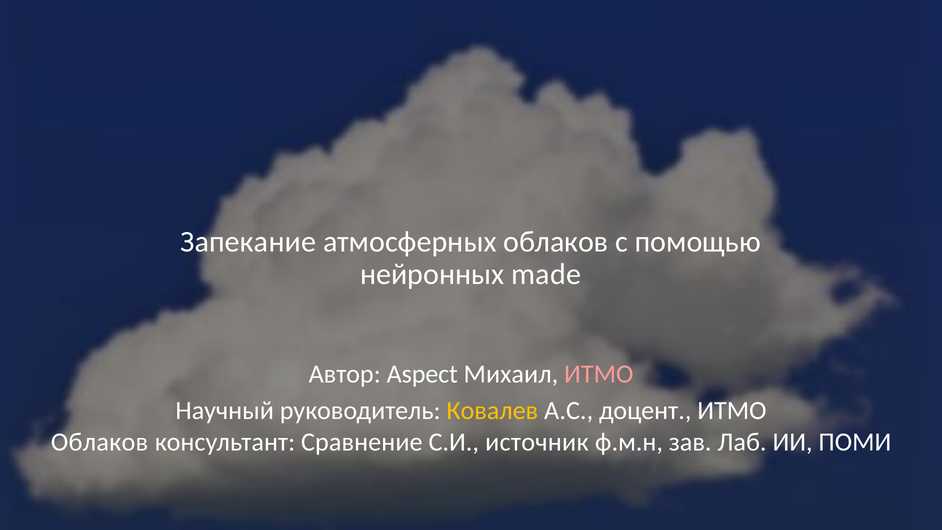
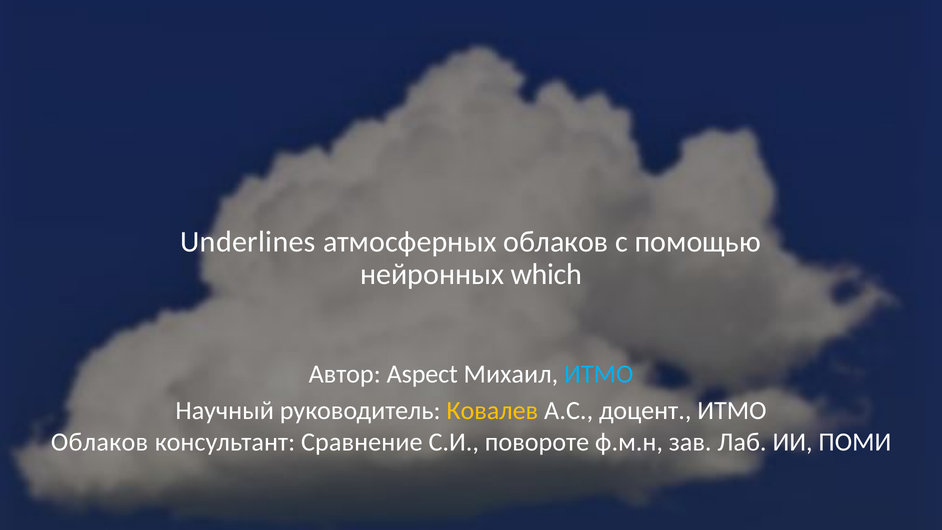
Запекание: Запекание -> Underlines
made: made -> which
ИТМО at (599, 374) colour: pink -> light blue
источник: источник -> повороте
